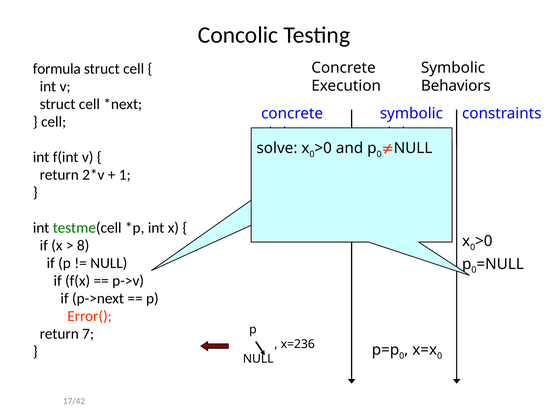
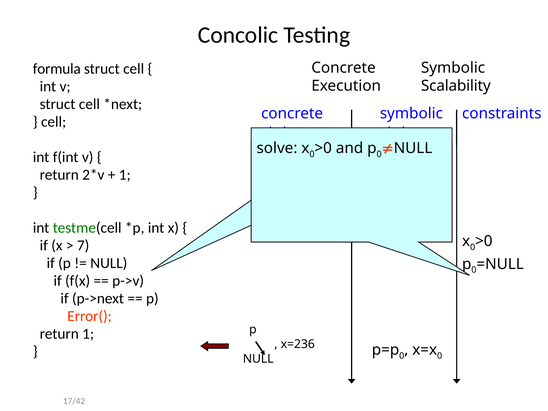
Behaviors: Behaviors -> Scalability
8: 8 -> 7
return 7: 7 -> 1
